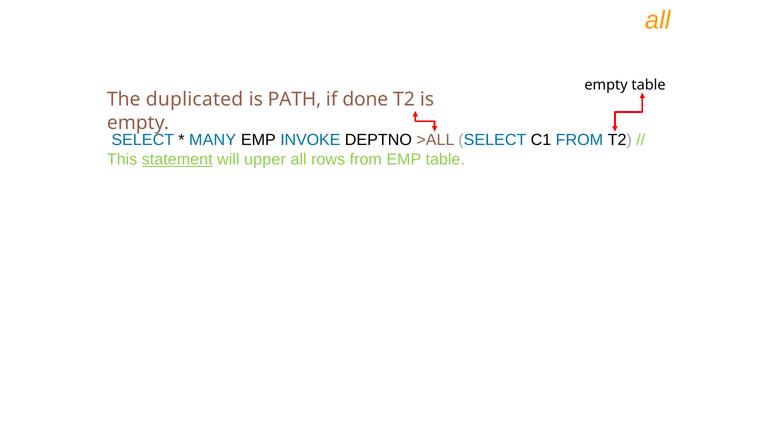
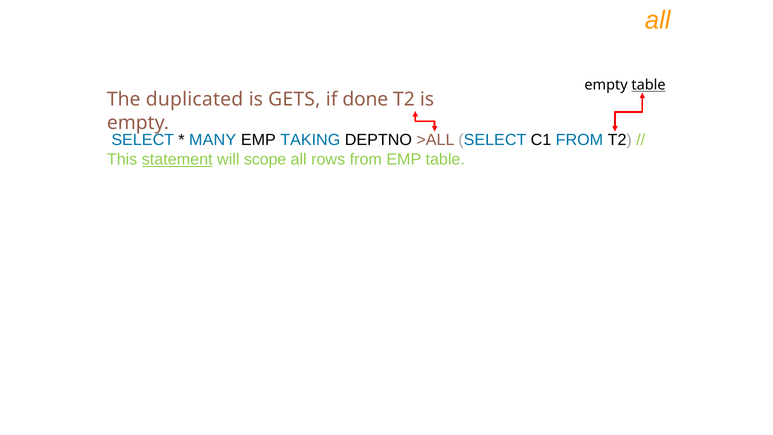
table at (649, 85) underline: none -> present
PATH: PATH -> GETS
INVOKE: INVOKE -> TAKING
upper: upper -> scope
